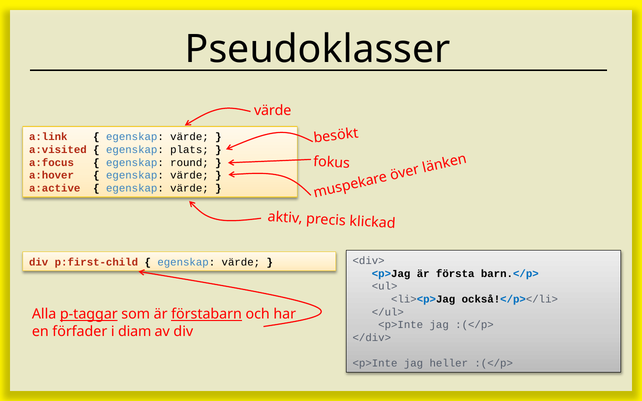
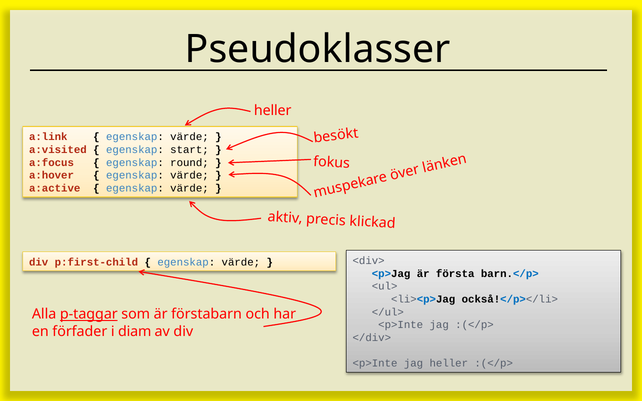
värde at (273, 110): värde -> heller
plats: plats -> start
förstabarn underline: present -> none
